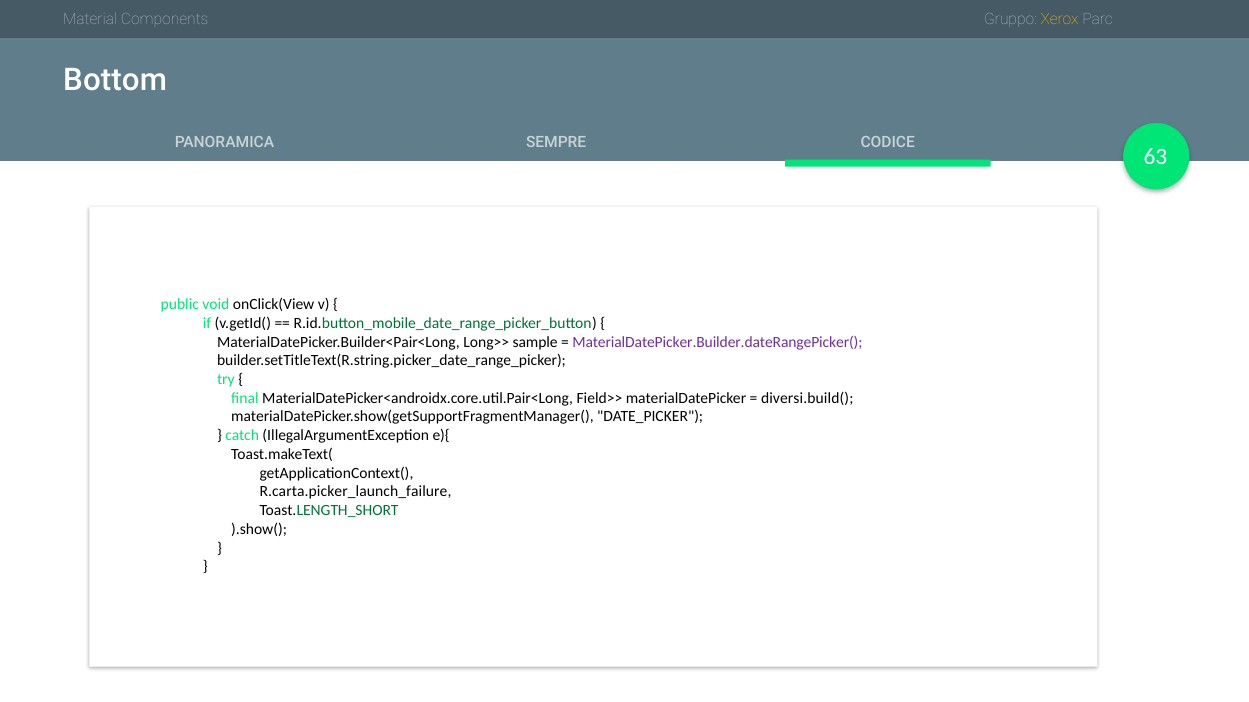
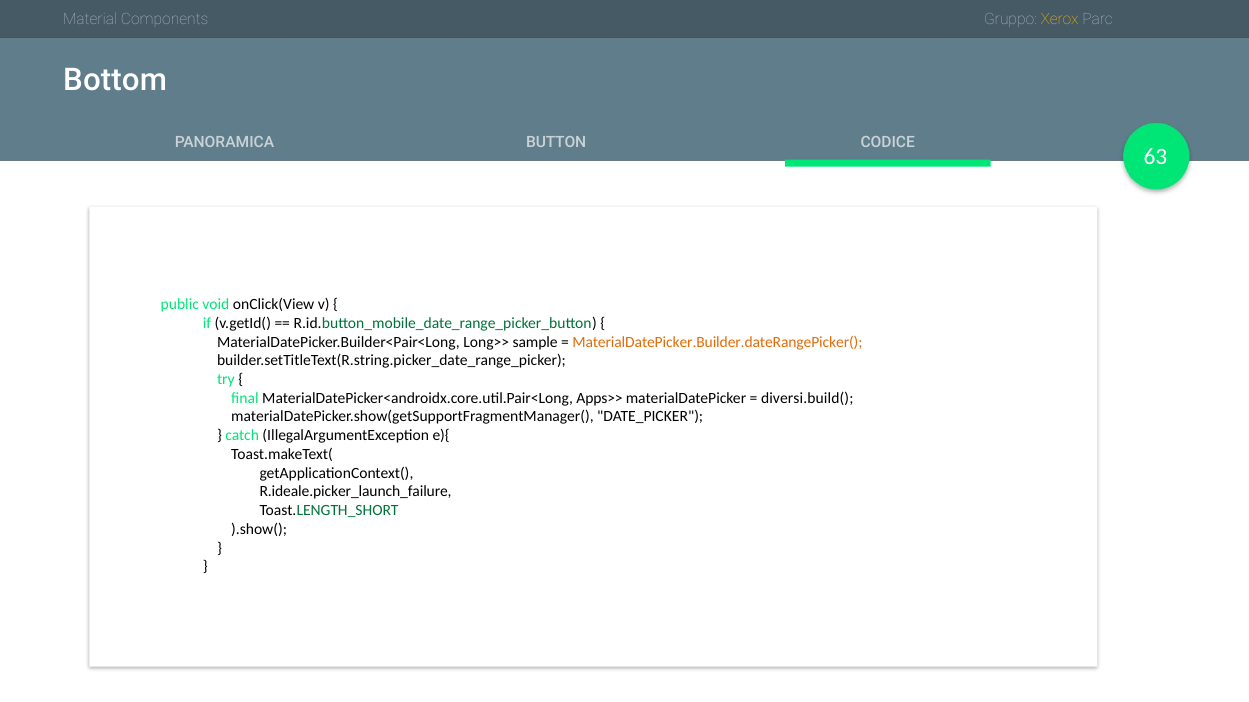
SEMPRE: SEMPRE -> BUTTON
MaterialDatePicker.Builder.dateRangePicker( colour: purple -> orange
Field>>: Field>> -> Apps>>
R.carta.picker_launch_failure: R.carta.picker_launch_failure -> R.ideale.picker_launch_failure
